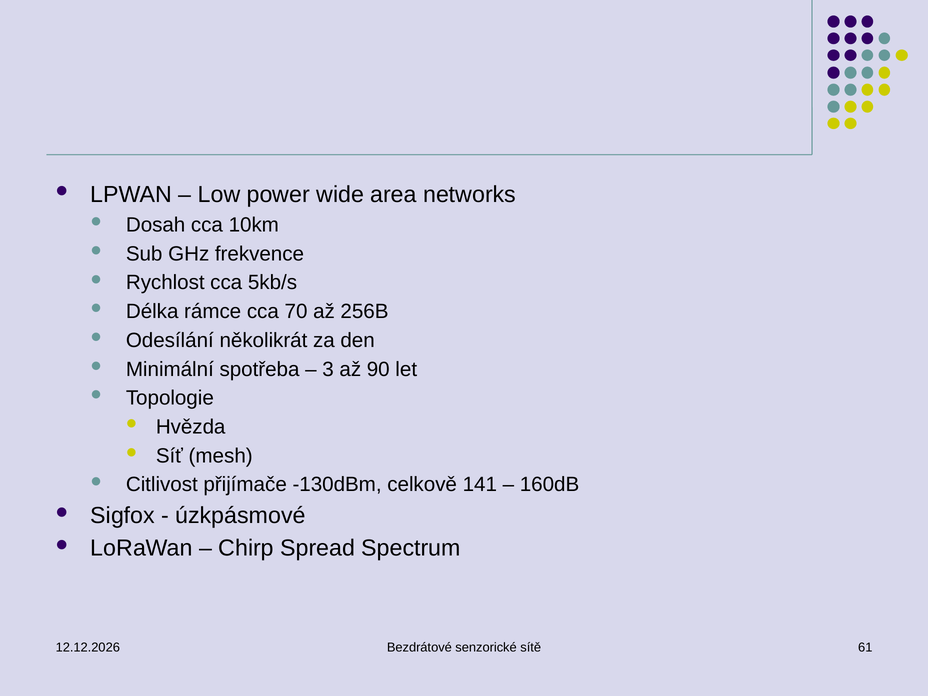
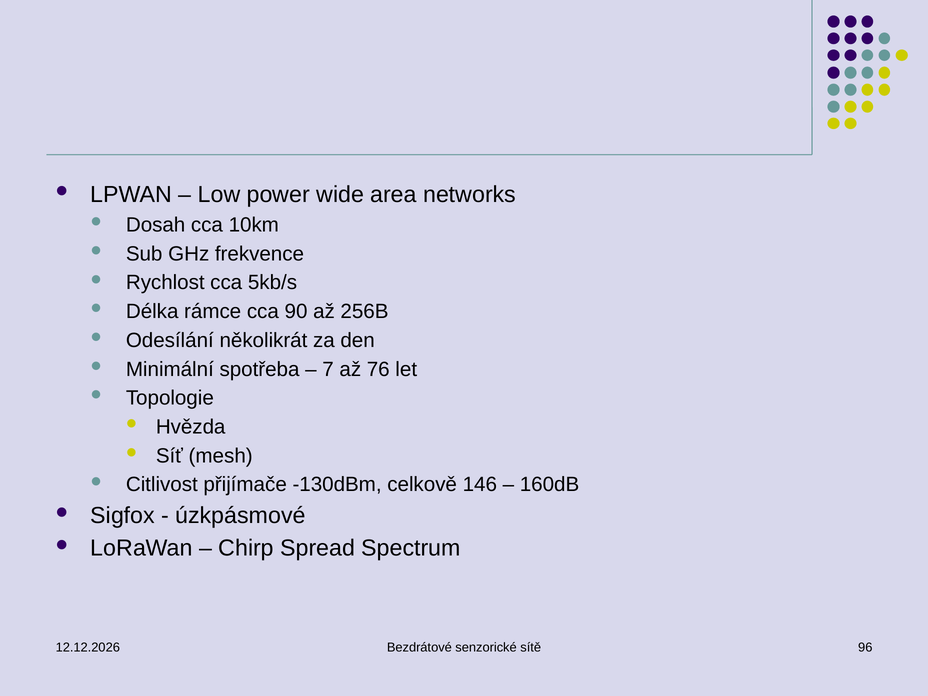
70: 70 -> 90
3: 3 -> 7
90: 90 -> 76
141: 141 -> 146
61: 61 -> 96
